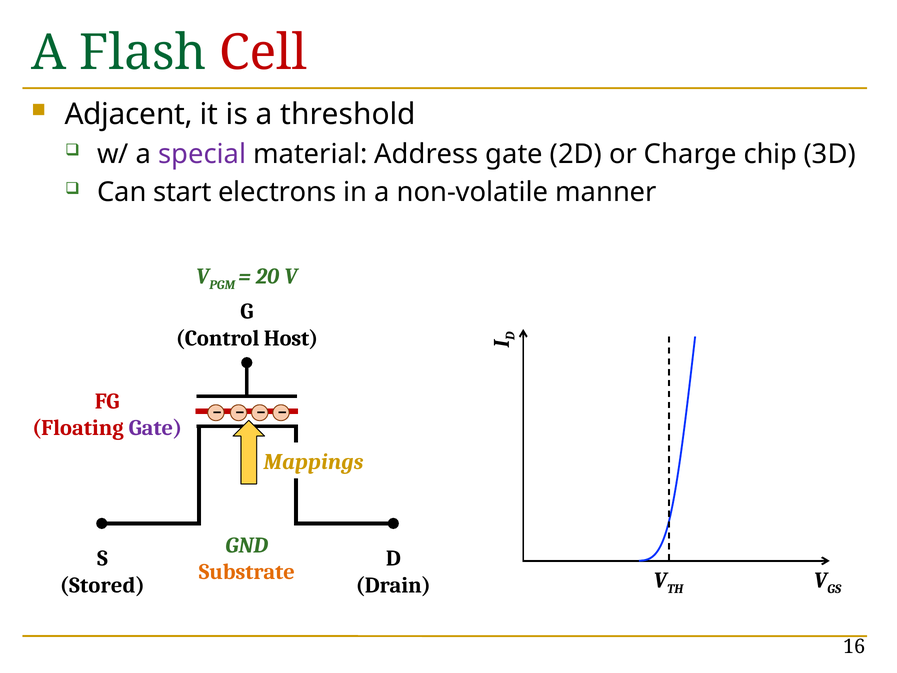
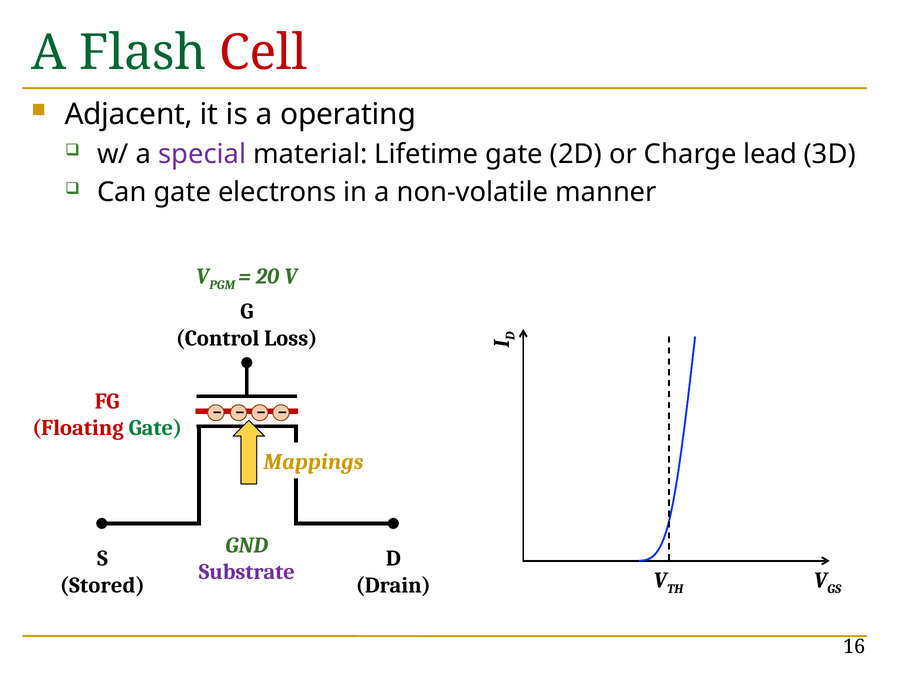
threshold: threshold -> operating
Address: Address -> Lifetime
chip: chip -> lead
Can start: start -> gate
Host: Host -> Loss
Gate at (155, 428) colour: purple -> green
Substrate colour: orange -> purple
